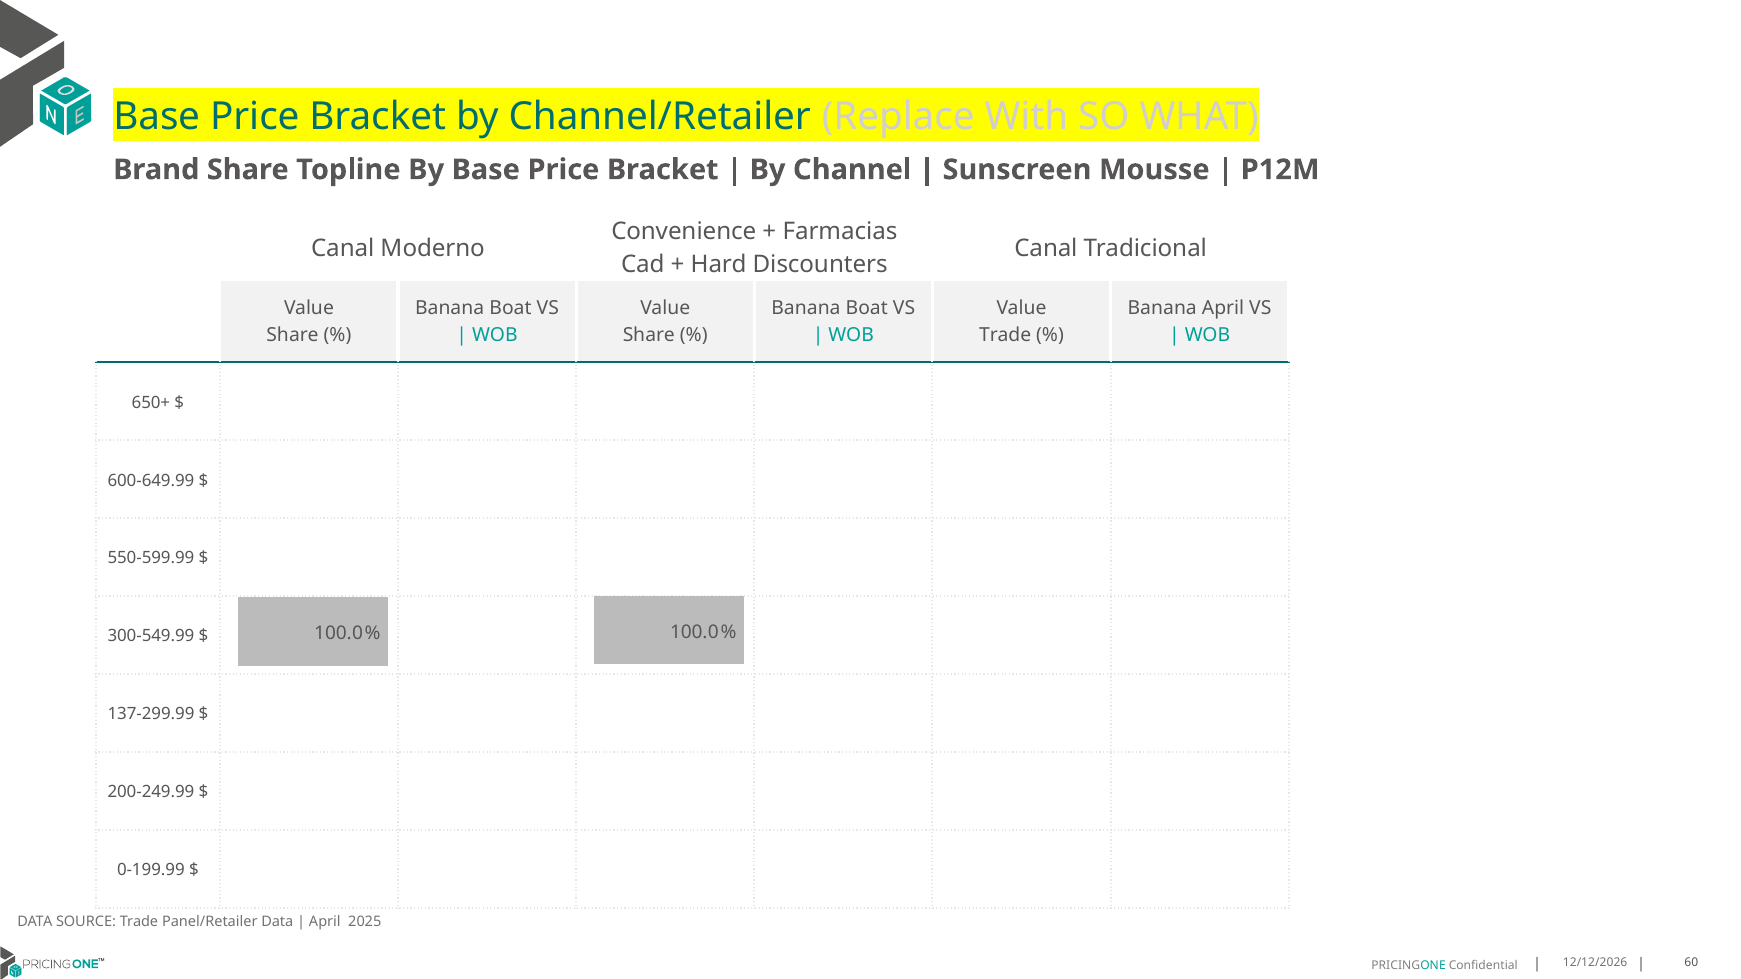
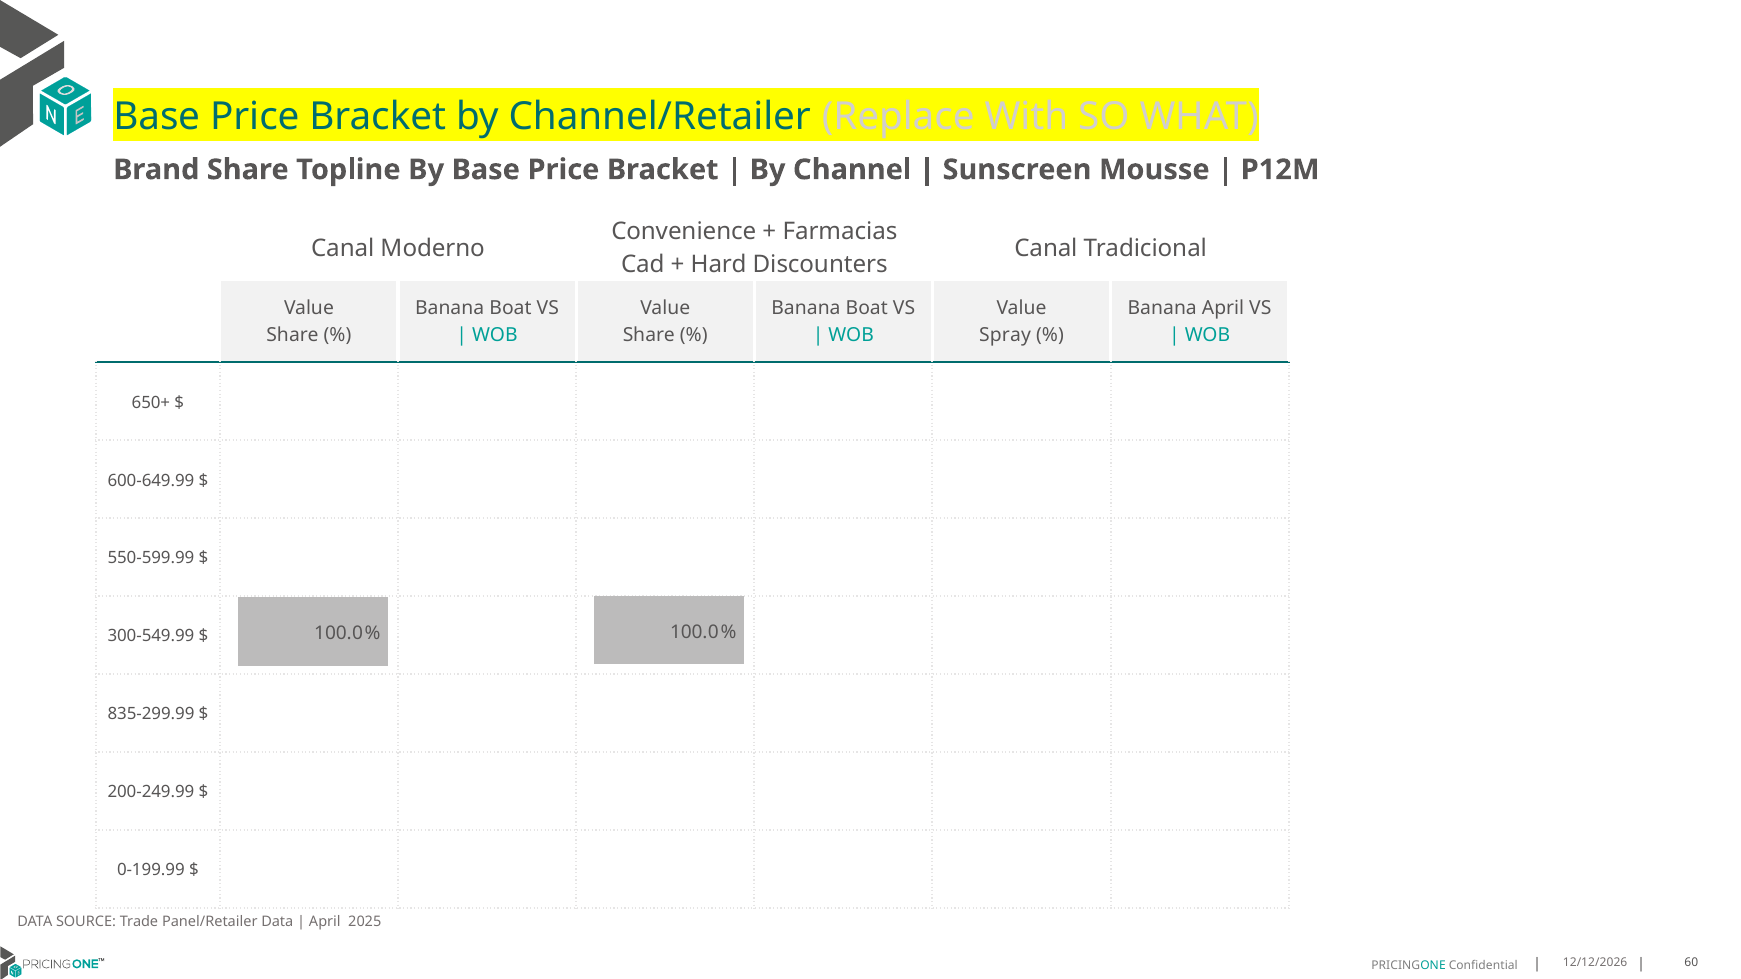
Trade at (1005, 335): Trade -> Spray
137-299.99: 137-299.99 -> 835-299.99
